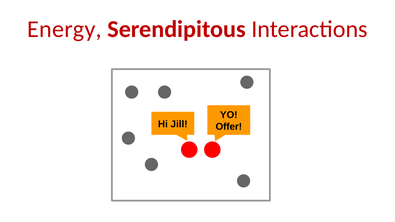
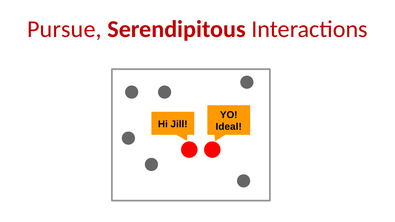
Energy: Energy -> Pursue
Offer: Offer -> Ideal
